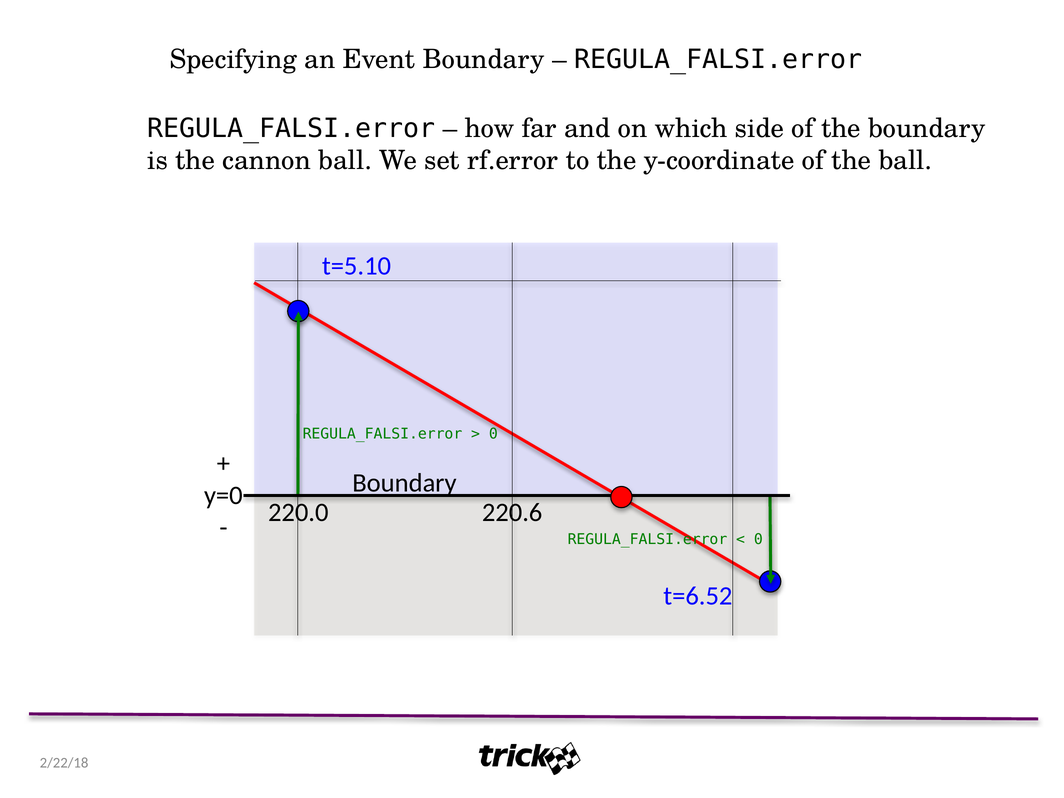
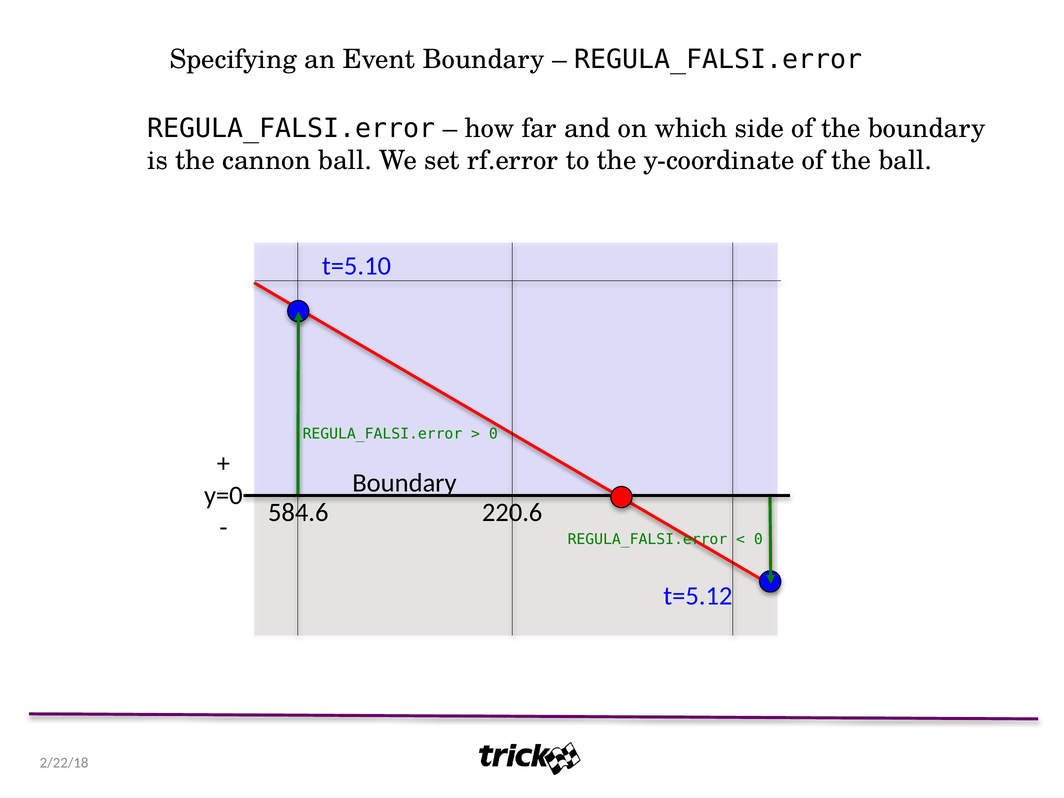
220.0: 220.0 -> 584.6
t=6.52: t=6.52 -> t=5.12
